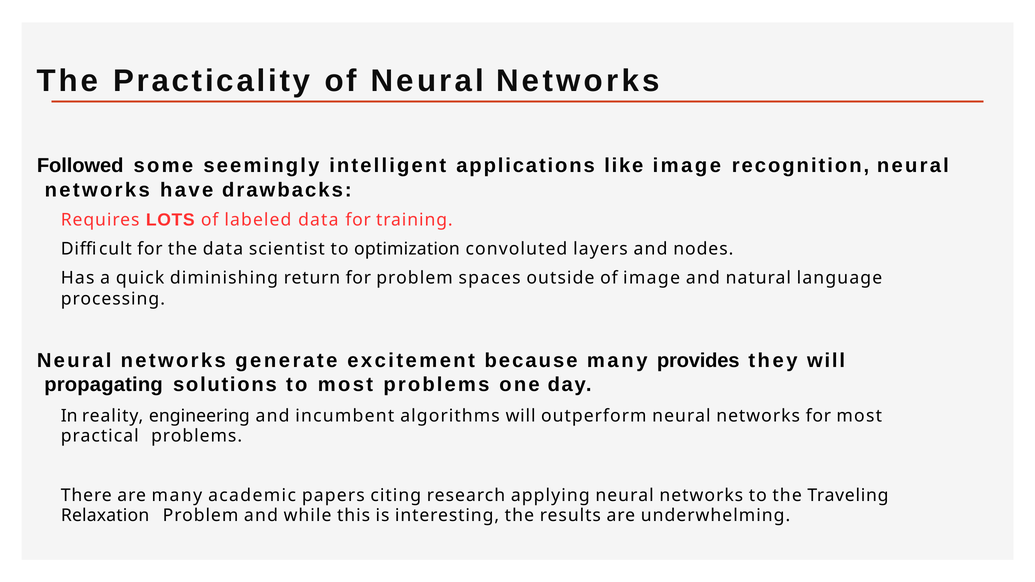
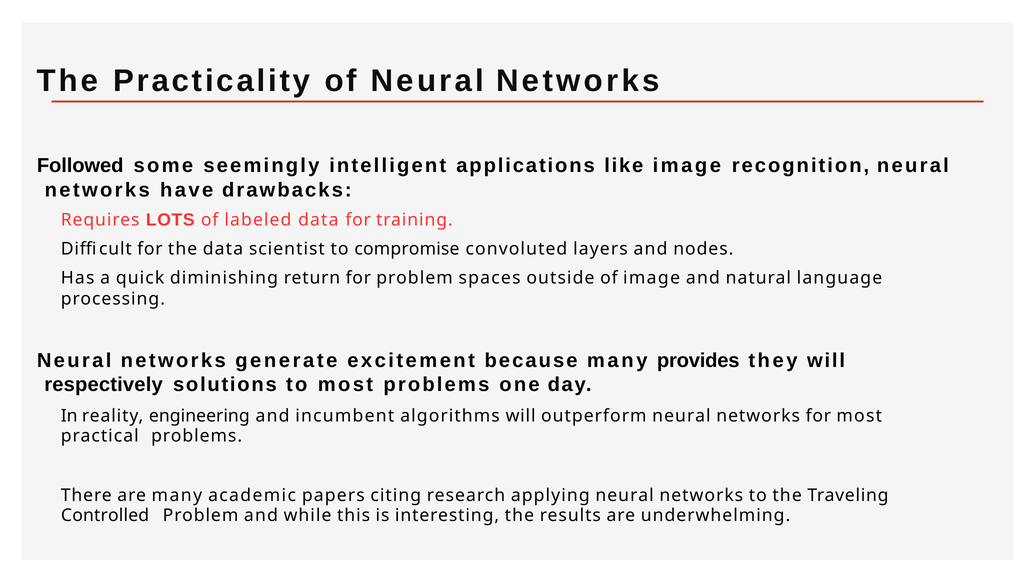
optimization: optimization -> compromise
propagating: propagating -> respectively
Relaxation: Relaxation -> Controlled
